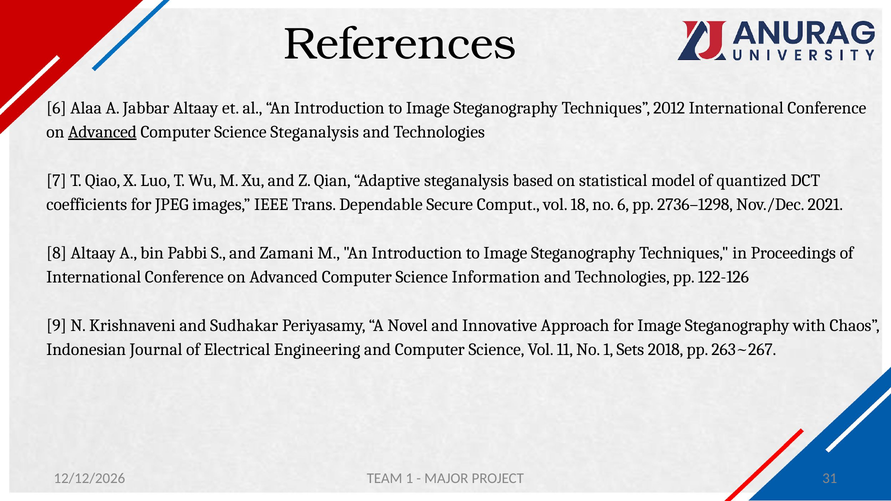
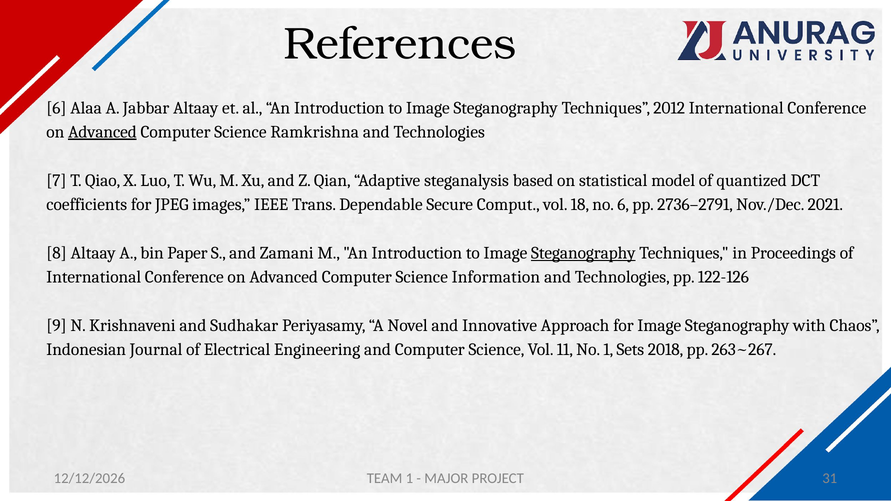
Science Steganalysis: Steganalysis -> Ramkrishna
2736–1298: 2736–1298 -> 2736–2791
Pabbi: Pabbi -> Paper
Steganography at (583, 253) underline: none -> present
